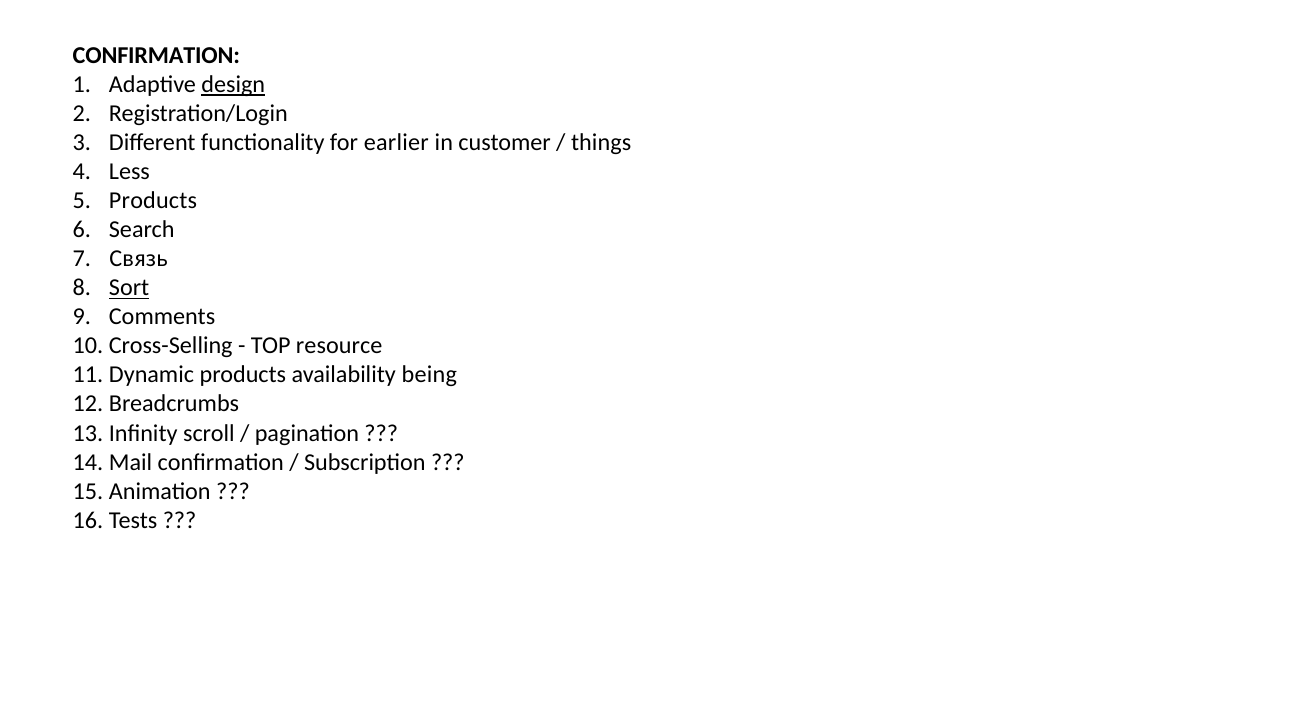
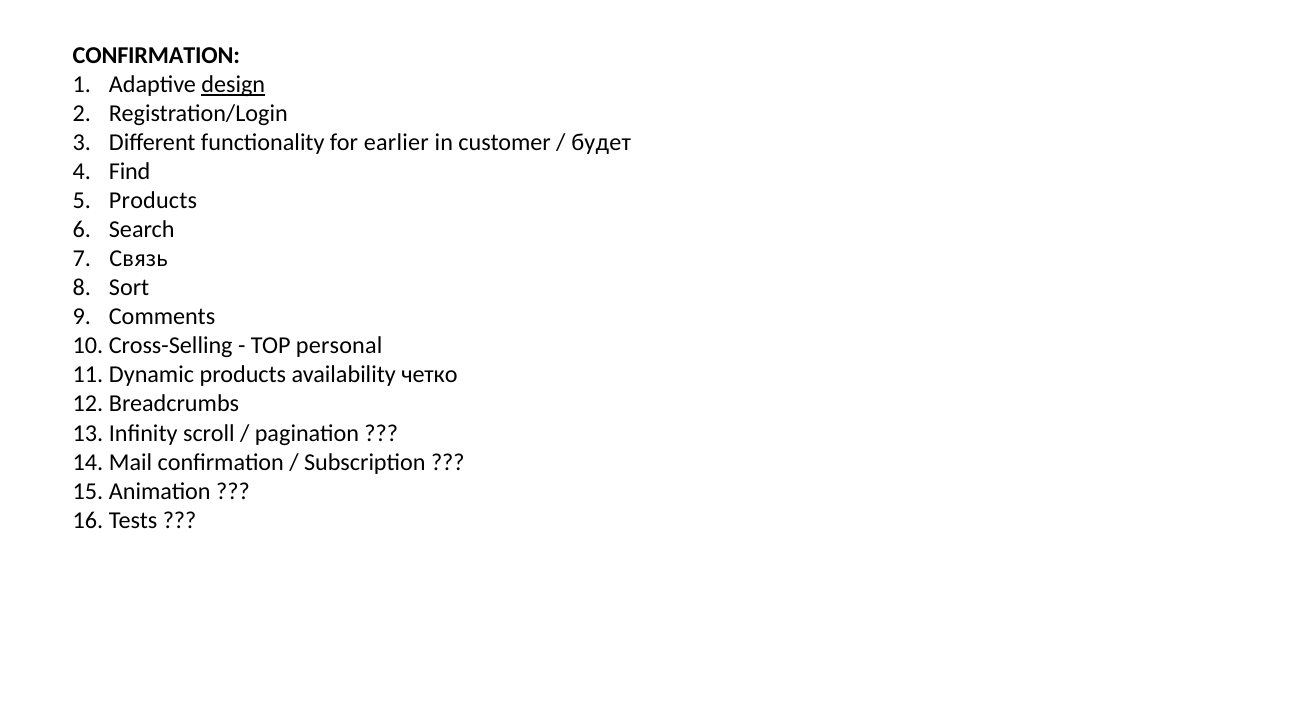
things: things -> будет
Less: Less -> Find
Sort underline: present -> none
resource: resource -> personal
being: being -> четко
